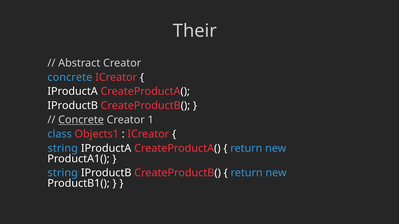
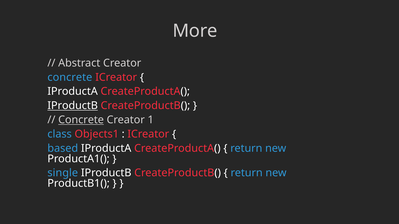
Their: Their -> More
IProductB at (73, 106) underline: none -> present
string at (63, 149): string -> based
string at (63, 173): string -> single
